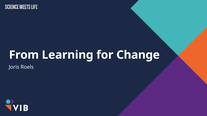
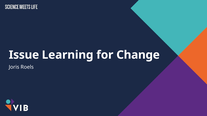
From: From -> Issue
